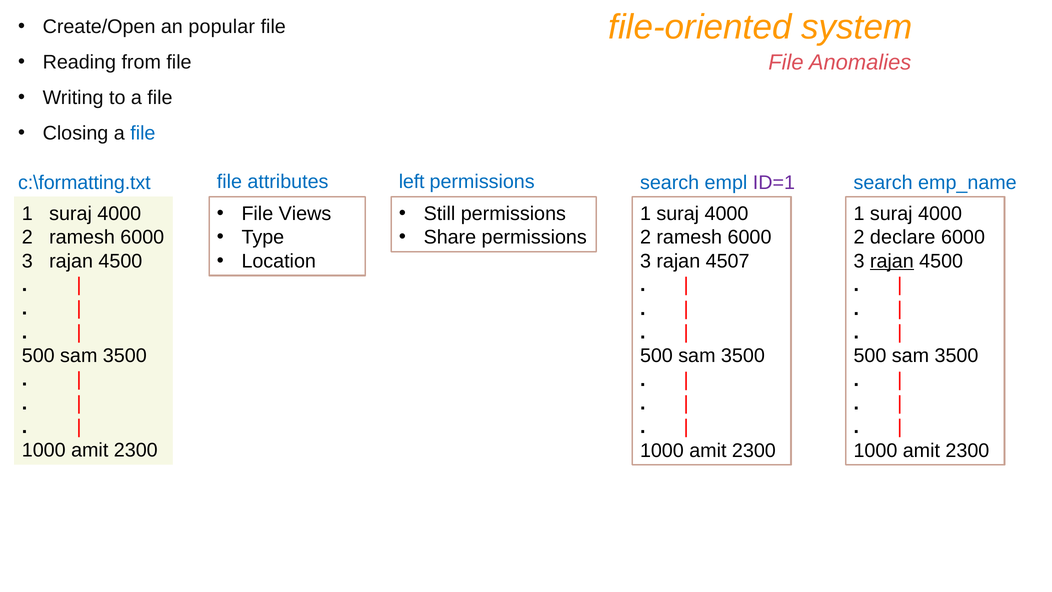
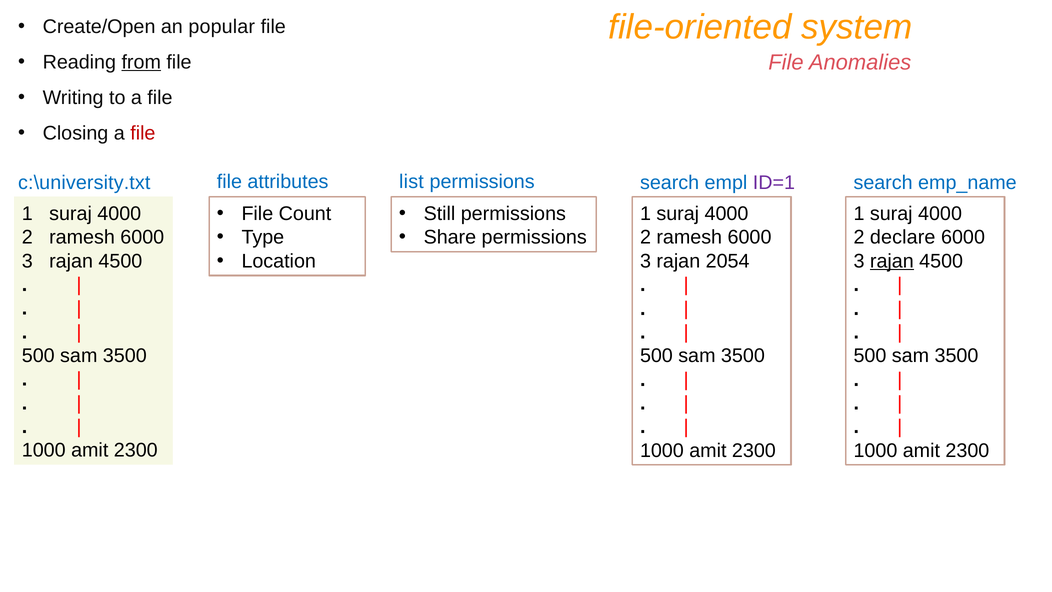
from underline: none -> present
file at (143, 133) colour: blue -> red
left: left -> list
c:\formatting.txt: c:\formatting.txt -> c:\university.txt
Views: Views -> Count
4507: 4507 -> 2054
